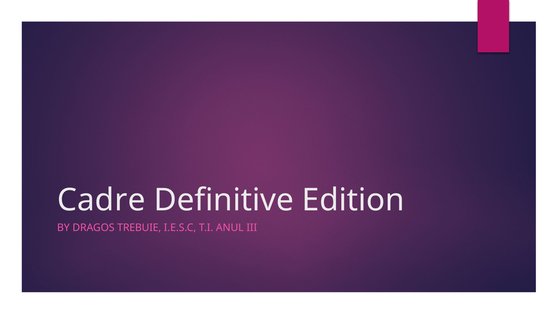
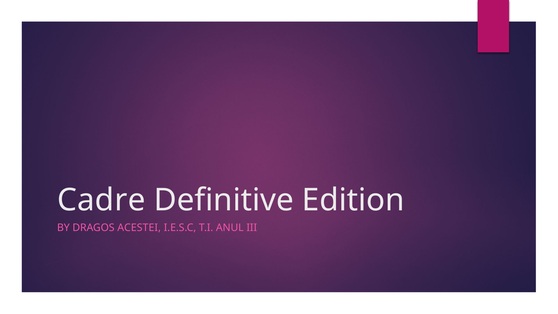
TREBUIE: TREBUIE -> ACESTEI
